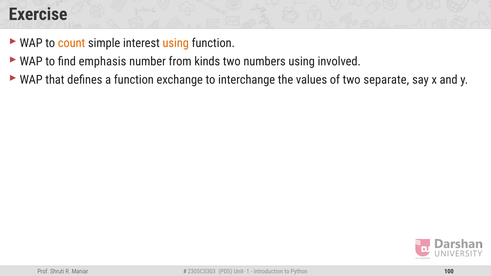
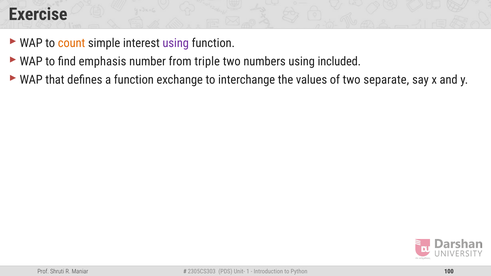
using at (176, 43) colour: orange -> purple
kinds: kinds -> triple
involved: involved -> included
